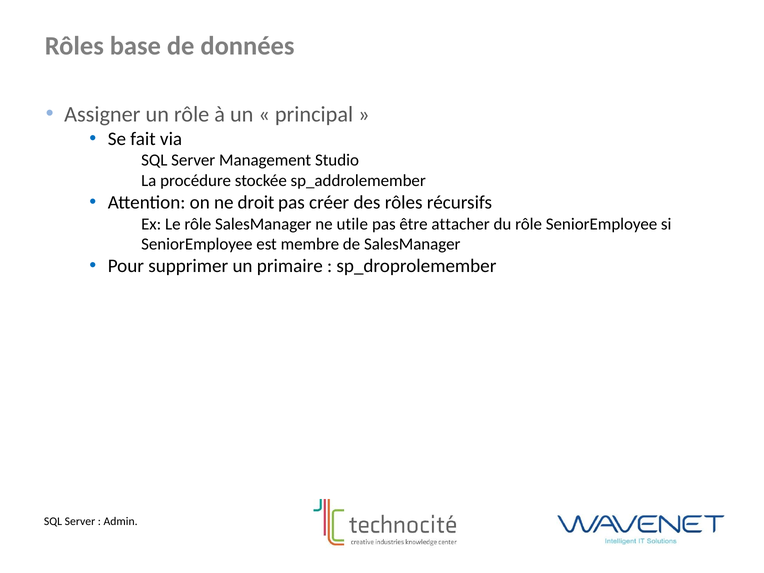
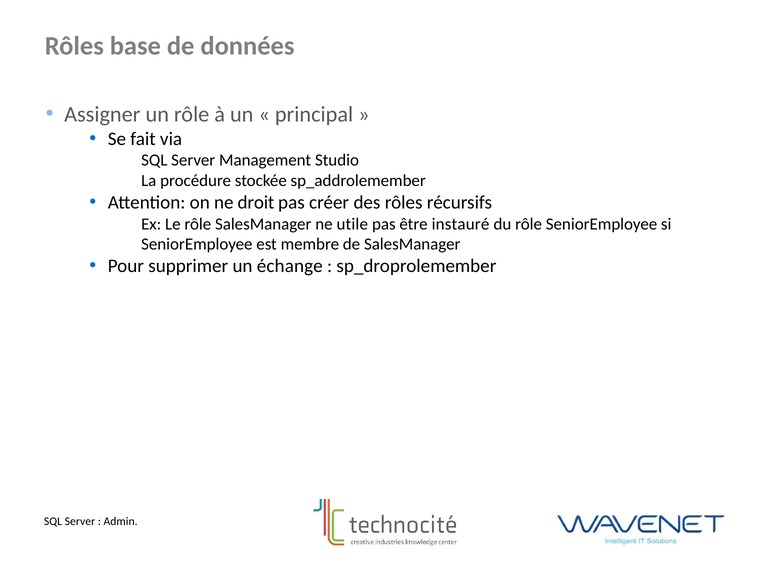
attacher: attacher -> instauré
primaire: primaire -> échange
